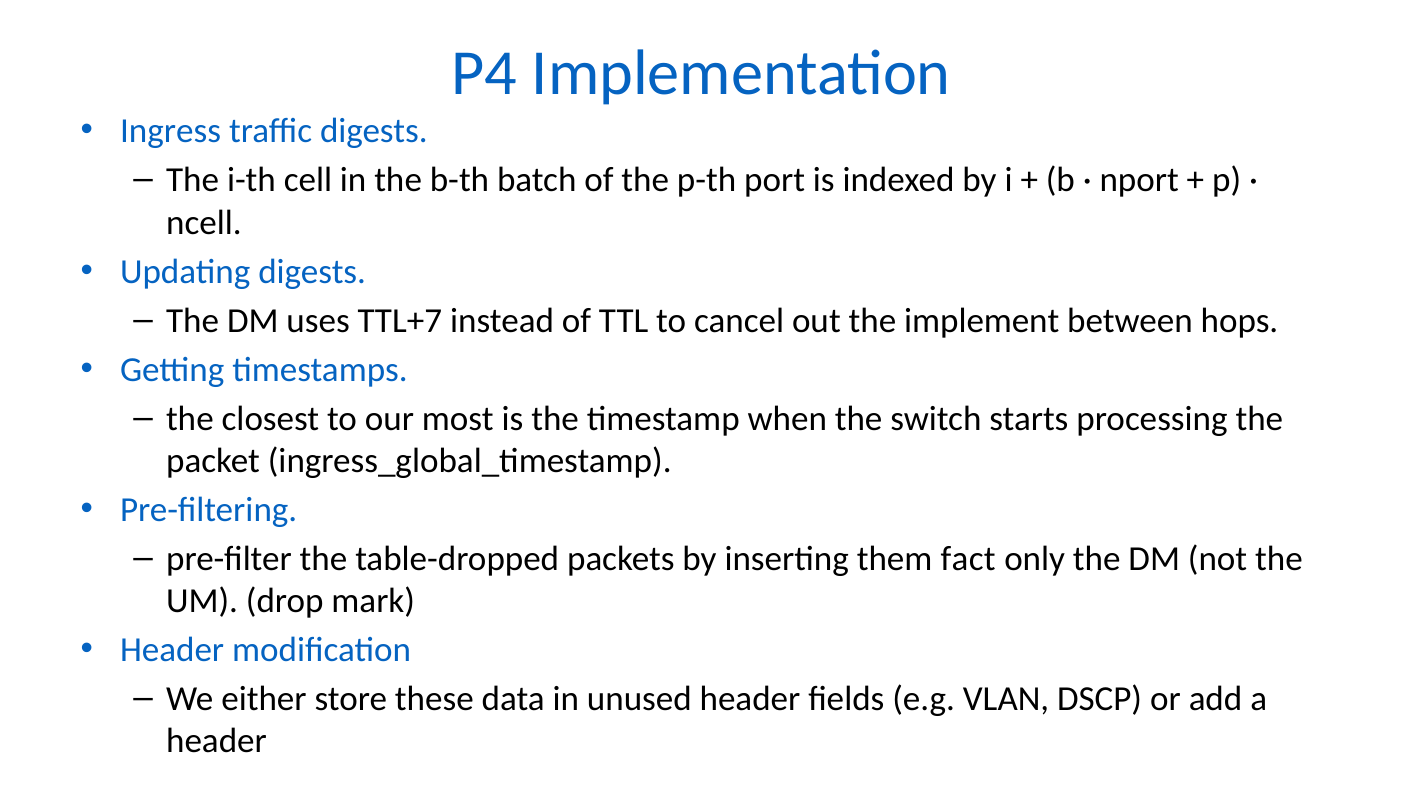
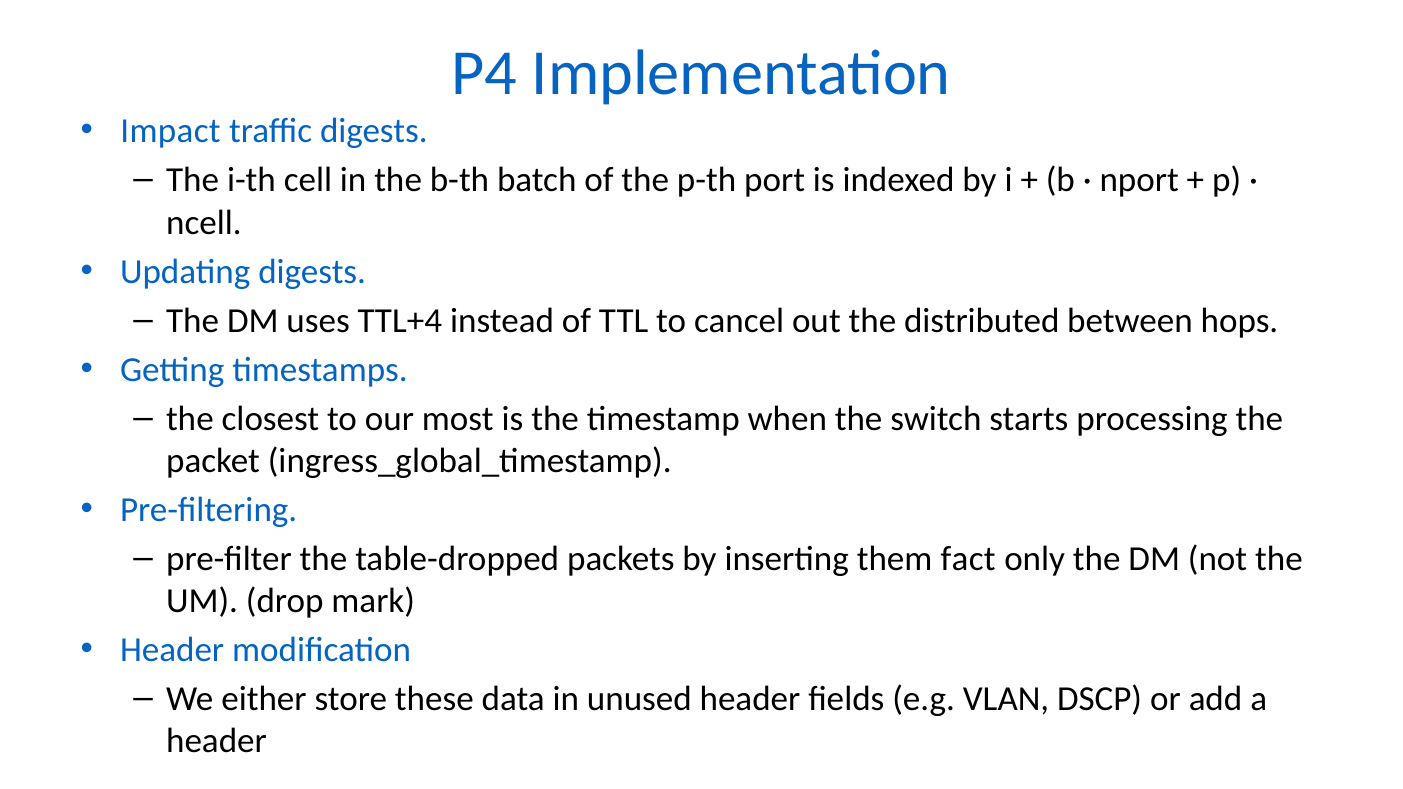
Ingress: Ingress -> Impact
TTL+7: TTL+7 -> TTL+4
implement: implement -> distributed
